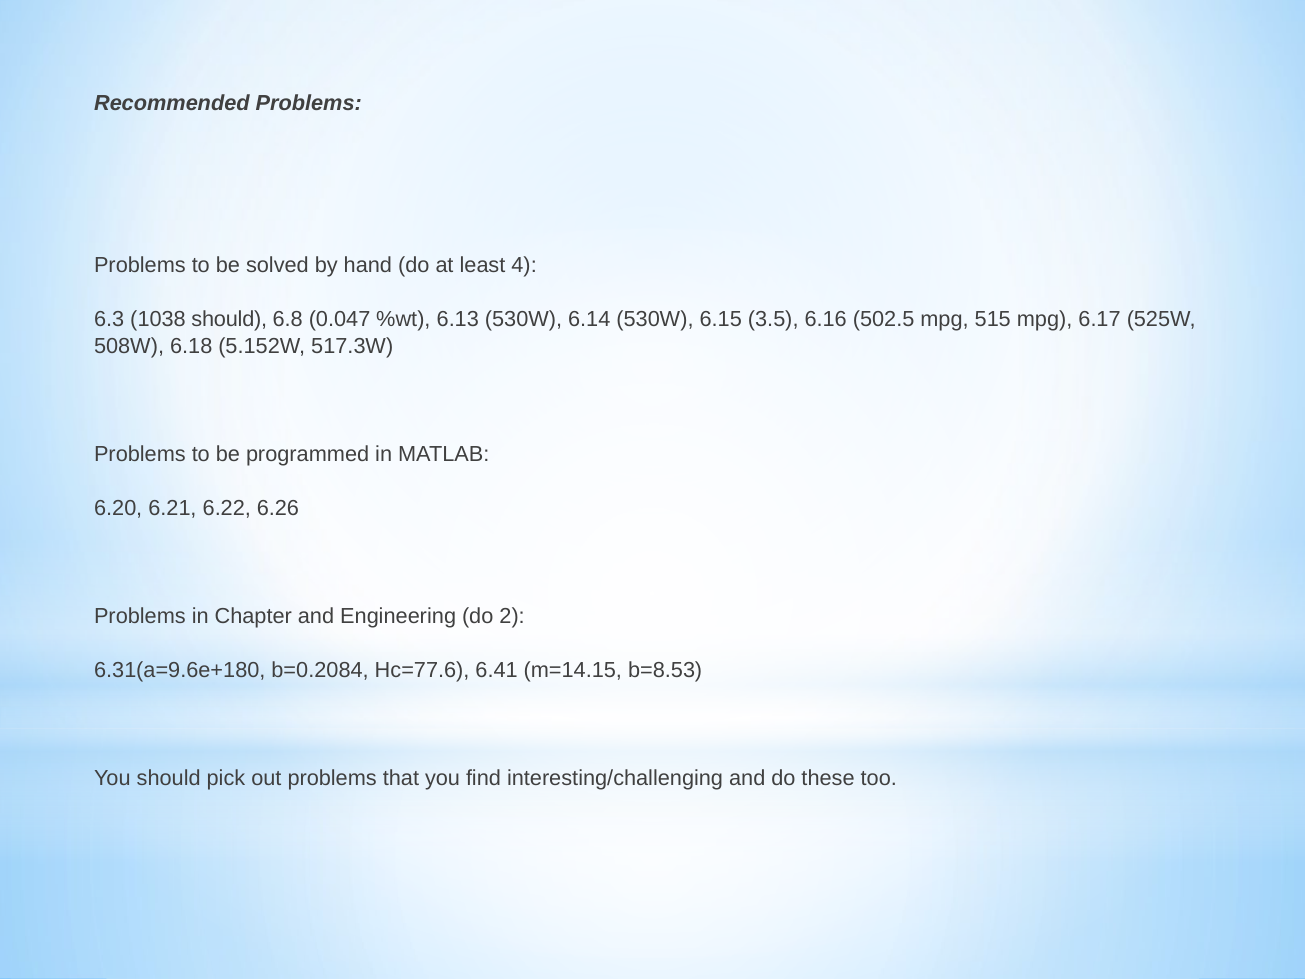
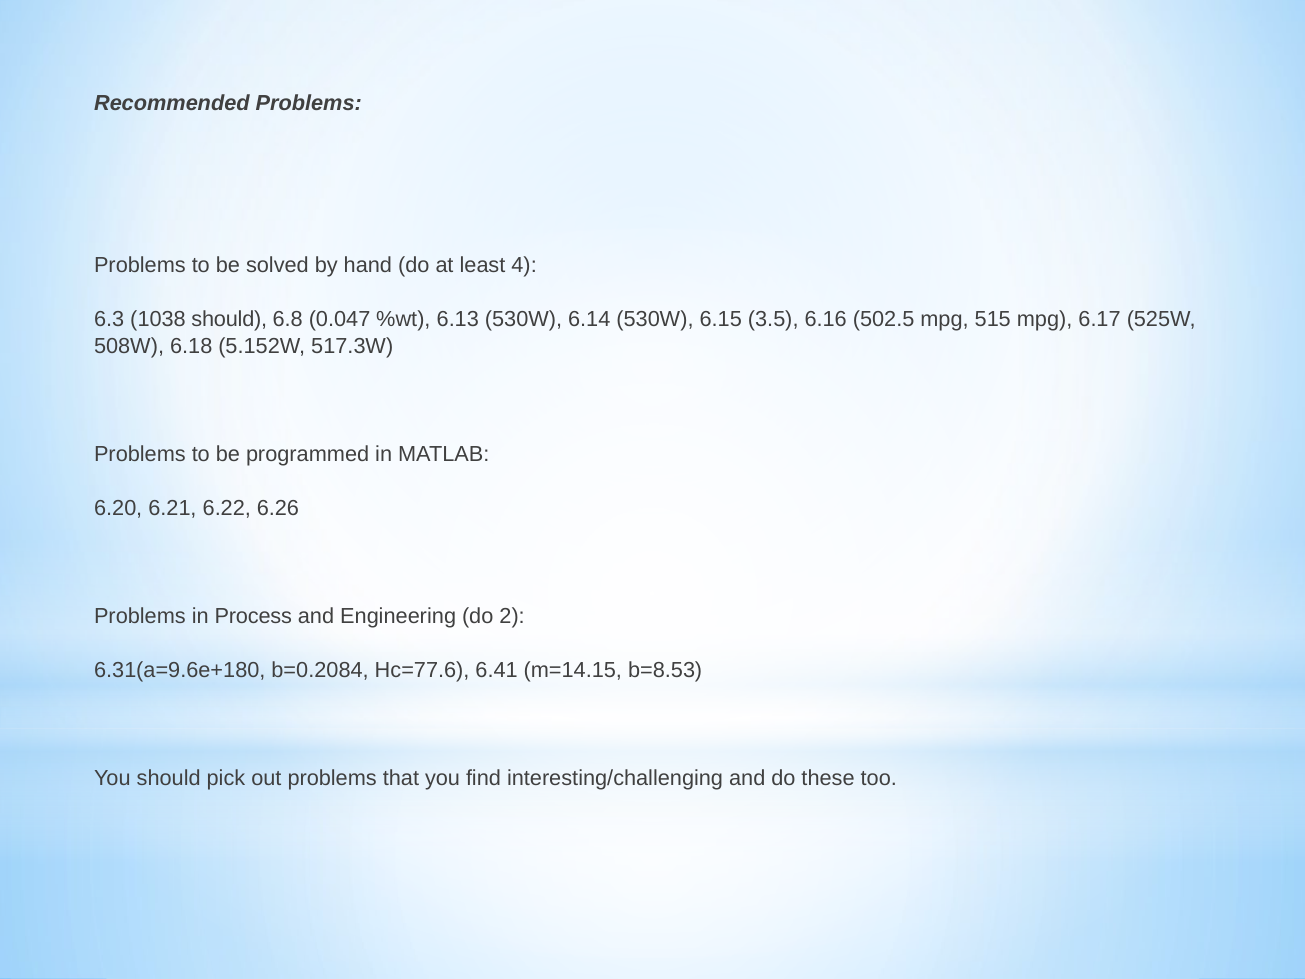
Chapter: Chapter -> Process
